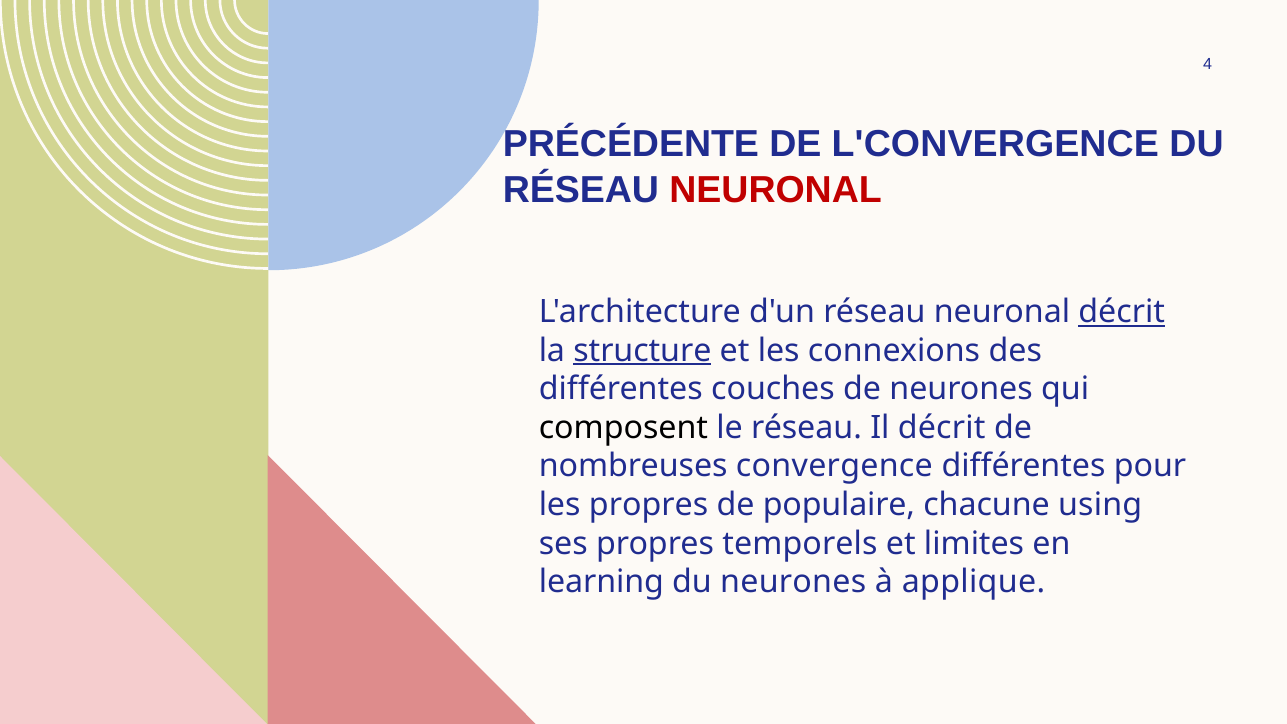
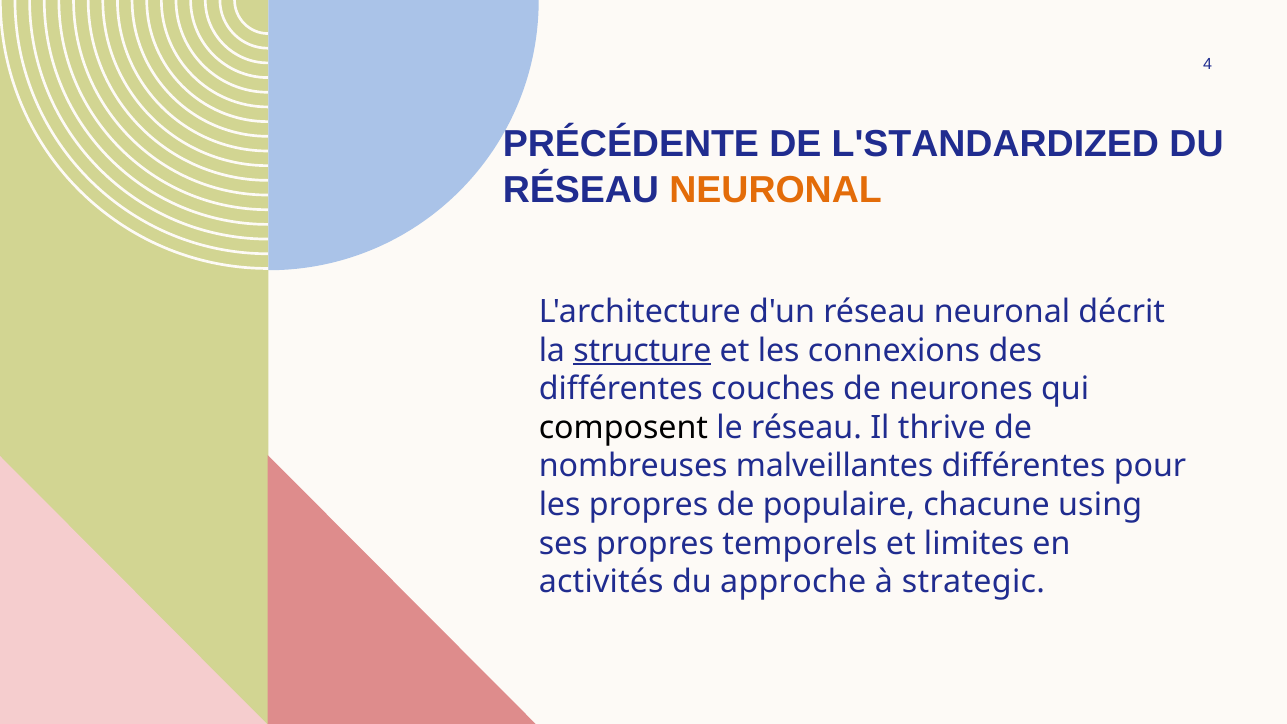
L'CONVERGENCE: L'CONVERGENCE -> L'STANDARDIZED
NEURONAL at (776, 190) colour: red -> orange
décrit at (1122, 312) underline: present -> none
Il décrit: décrit -> thrive
convergence: convergence -> malveillantes
learning: learning -> activités
du neurones: neurones -> approche
applique: applique -> strategic
